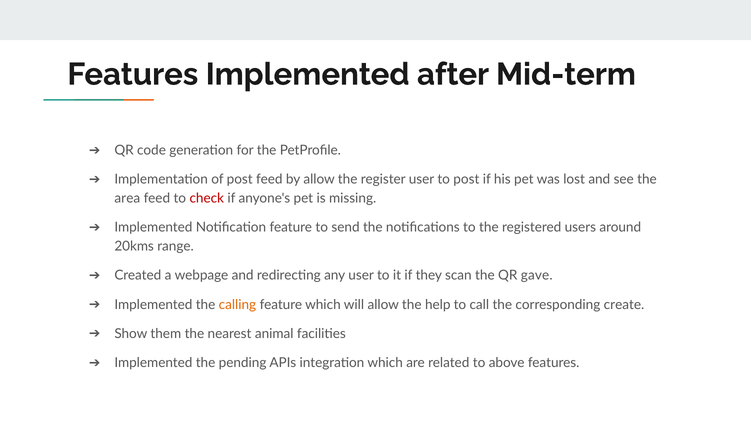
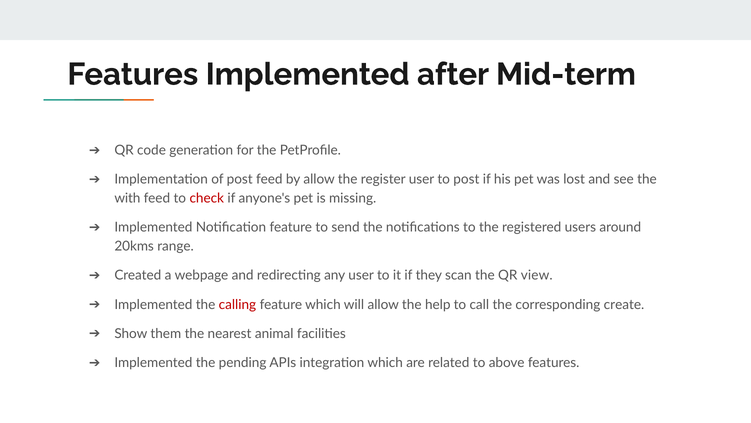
area: area -> with
gave: gave -> view
calling colour: orange -> red
